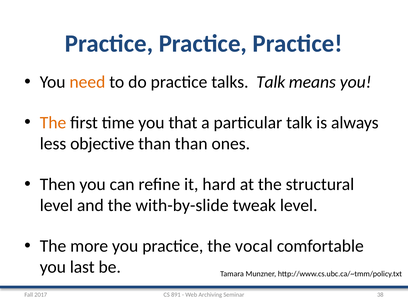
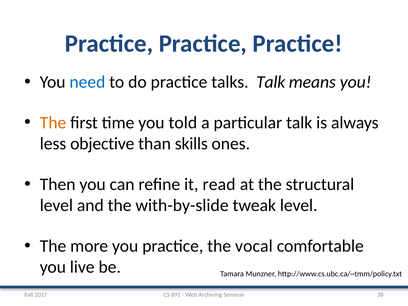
need colour: orange -> blue
that: that -> told
than than: than -> skills
hard: hard -> read
last: last -> live
